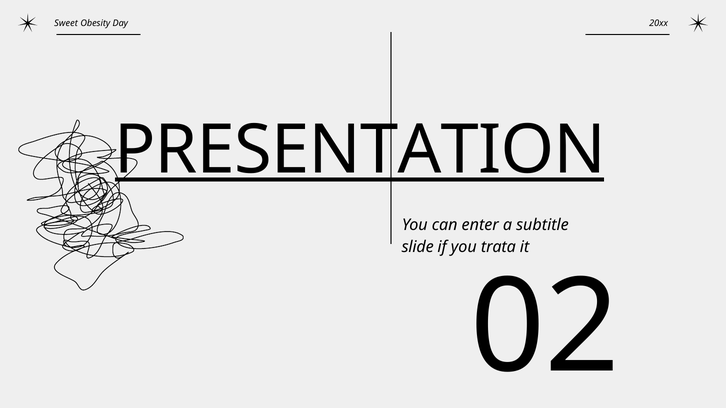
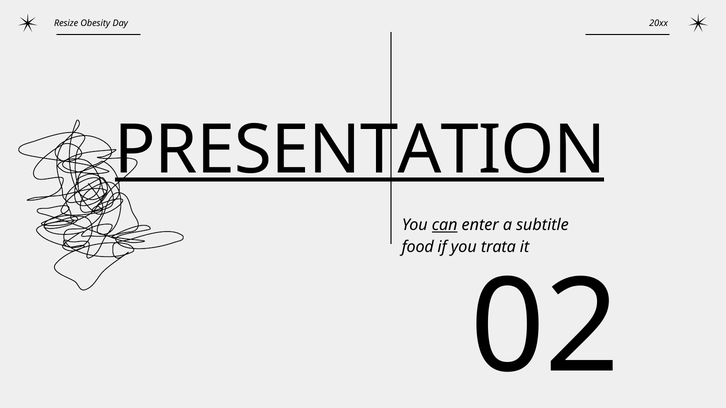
Sweet: Sweet -> Resize
can underline: none -> present
slide: slide -> food
